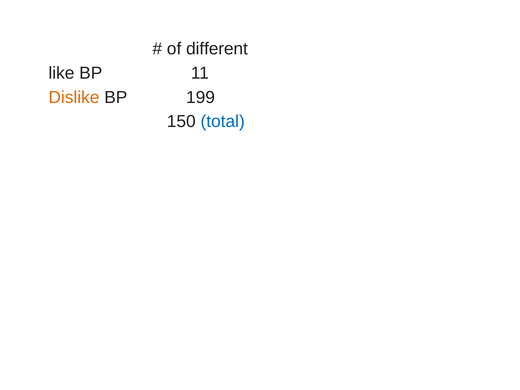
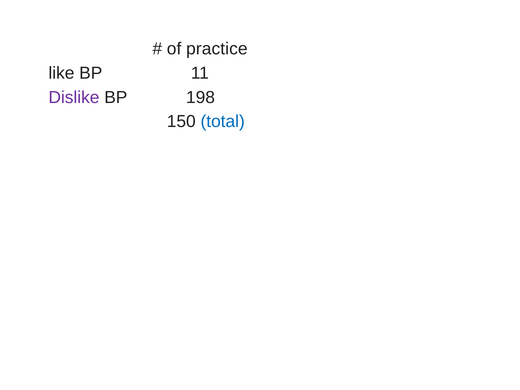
different: different -> practice
Dislike colour: orange -> purple
199: 199 -> 198
